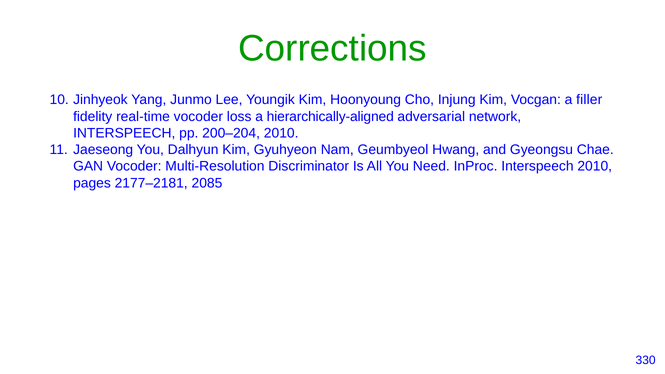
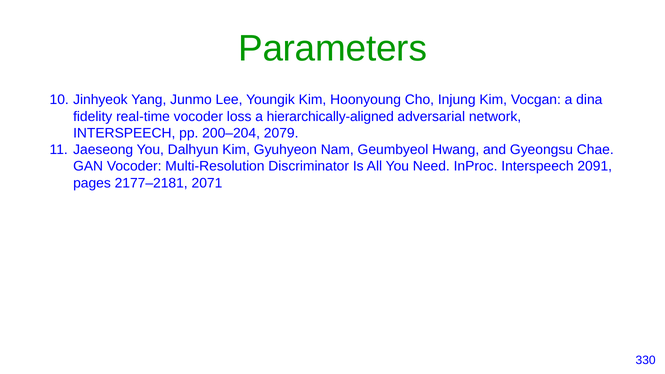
Corrections: Corrections -> Parameters
filler: filler -> dina
200–204 2010: 2010 -> 2079
Interspeech 2010: 2010 -> 2091
2085: 2085 -> 2071
